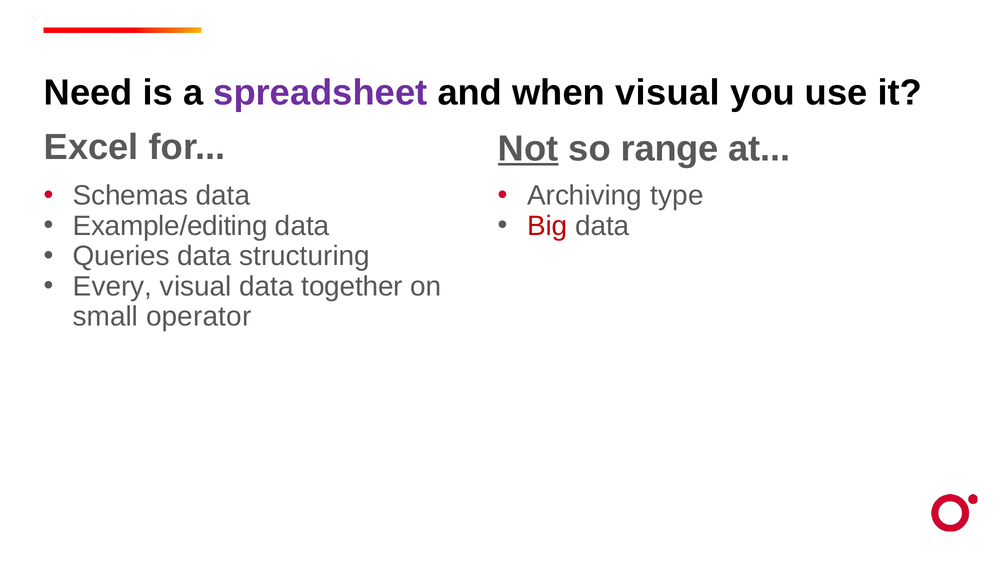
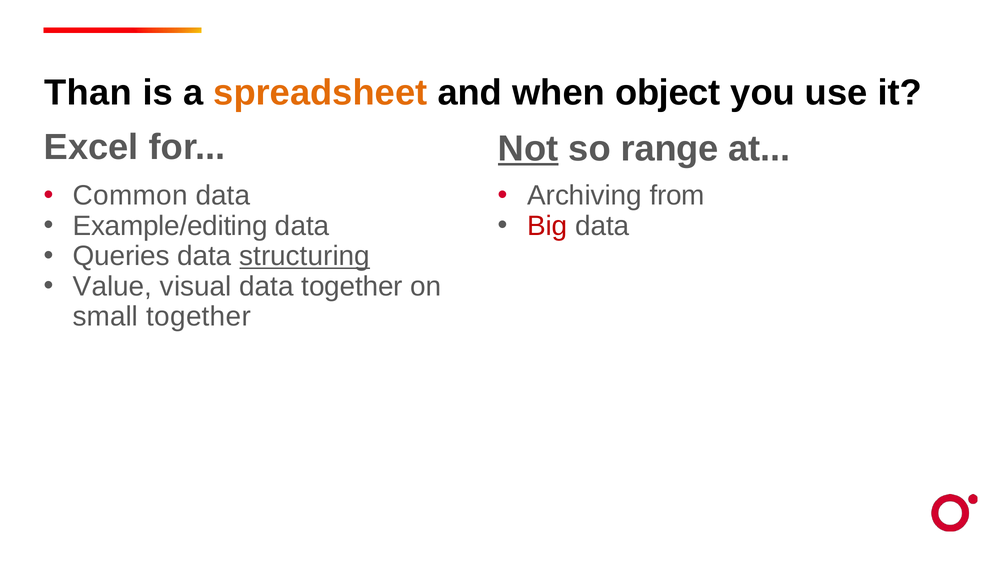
Need: Need -> Than
spreadsheet colour: purple -> orange
when visual: visual -> object
type: type -> from
Schemas: Schemas -> Common
structuring underline: none -> present
Every: Every -> Value
small operator: operator -> together
